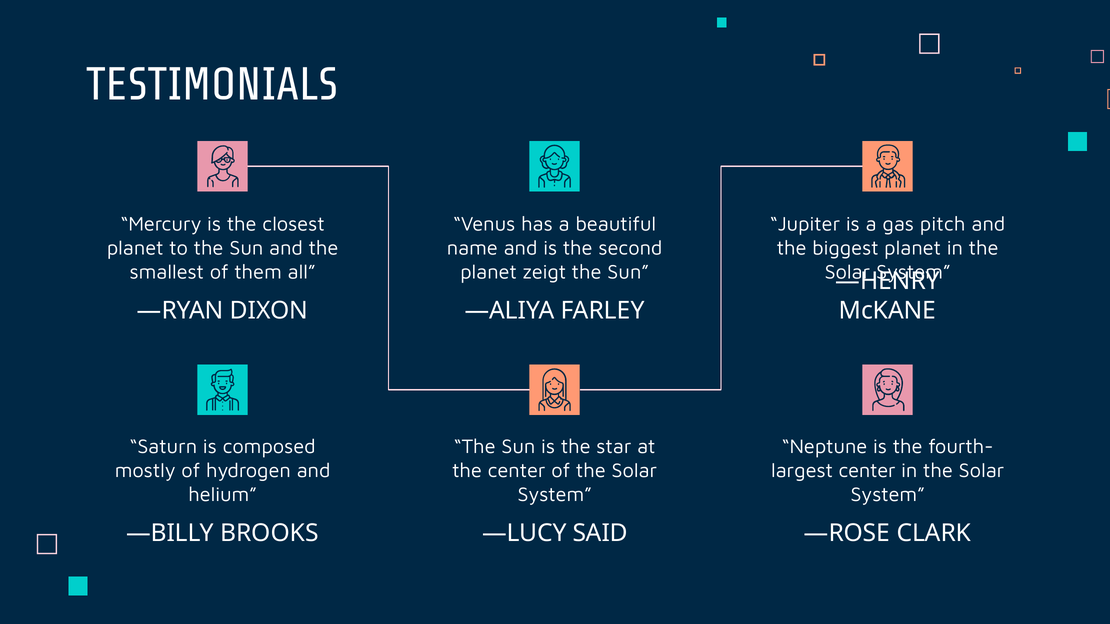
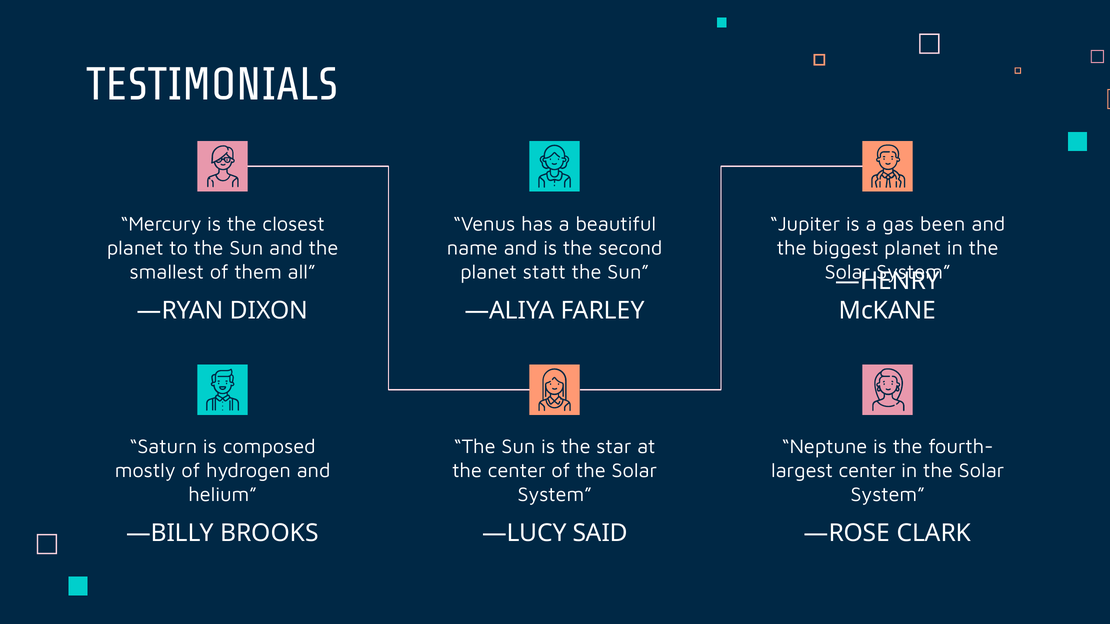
pitch: pitch -> been
zeigt: zeigt -> statt
